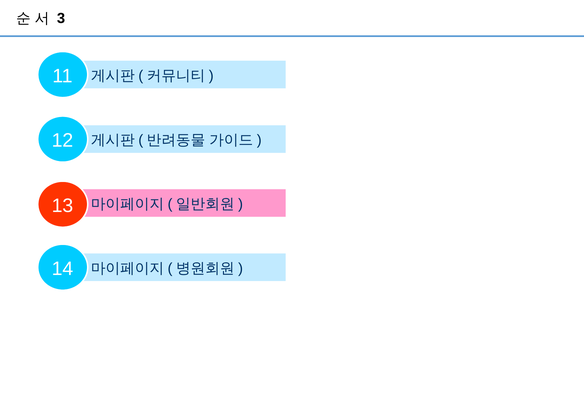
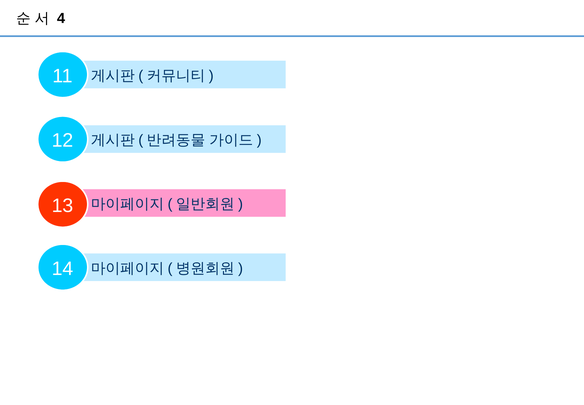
3: 3 -> 4
